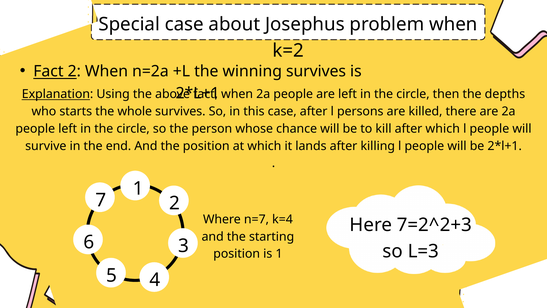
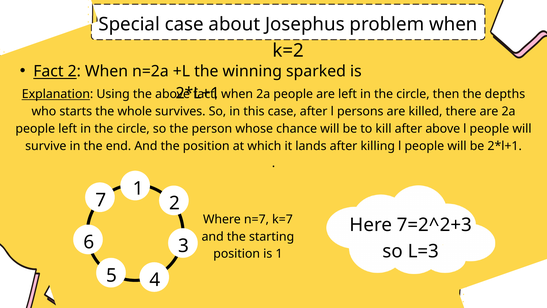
winning survives: survives -> sparked
after which: which -> above
k=4: k=4 -> k=7
